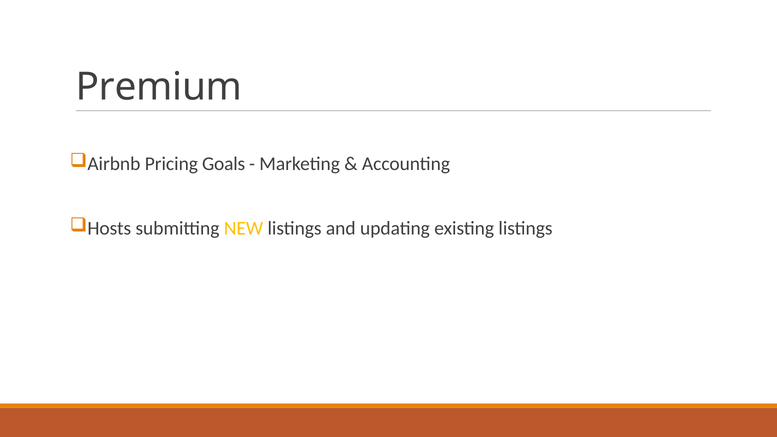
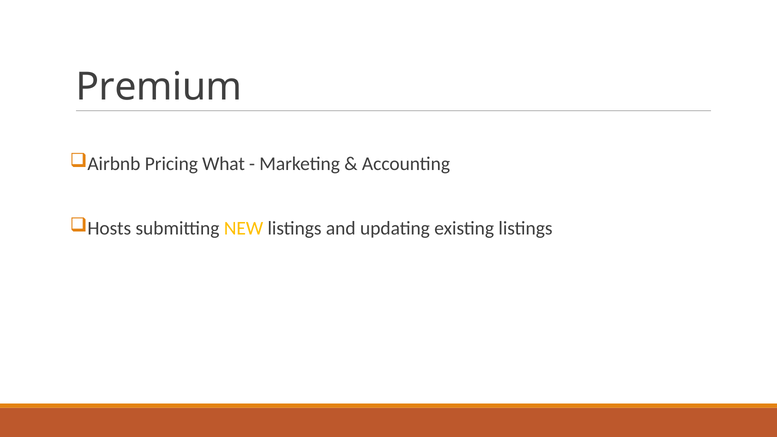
Goals: Goals -> What
